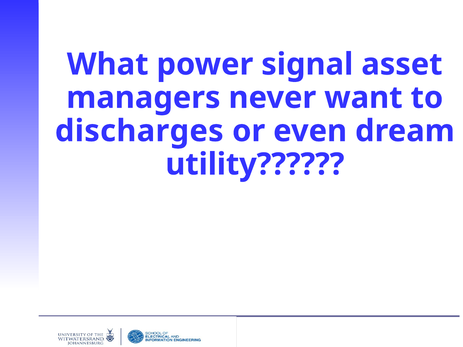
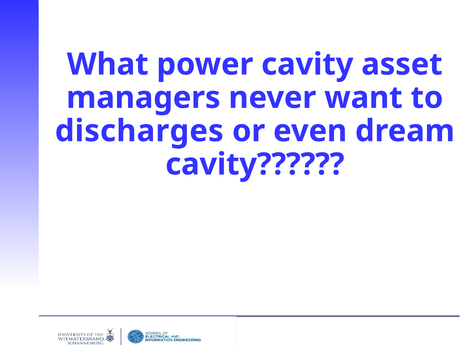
power signal: signal -> cavity
utility at (255, 164): utility -> cavity
